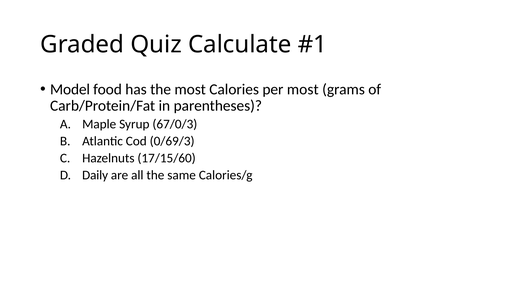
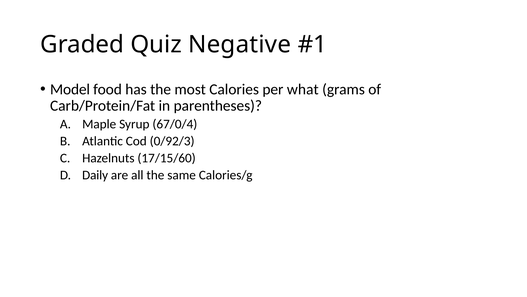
Calculate: Calculate -> Negative
per most: most -> what
67/0/3: 67/0/3 -> 67/0/4
0/69/3: 0/69/3 -> 0/92/3
